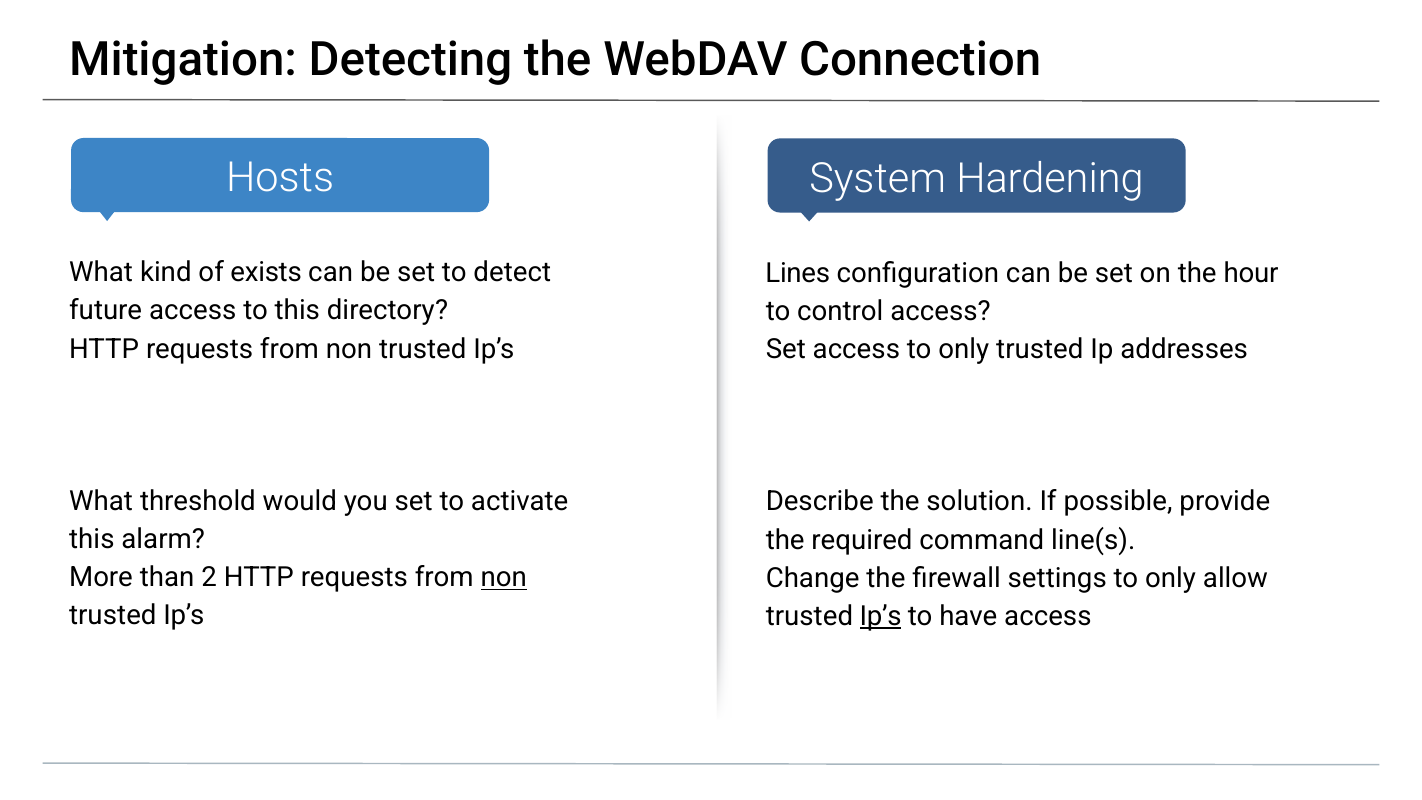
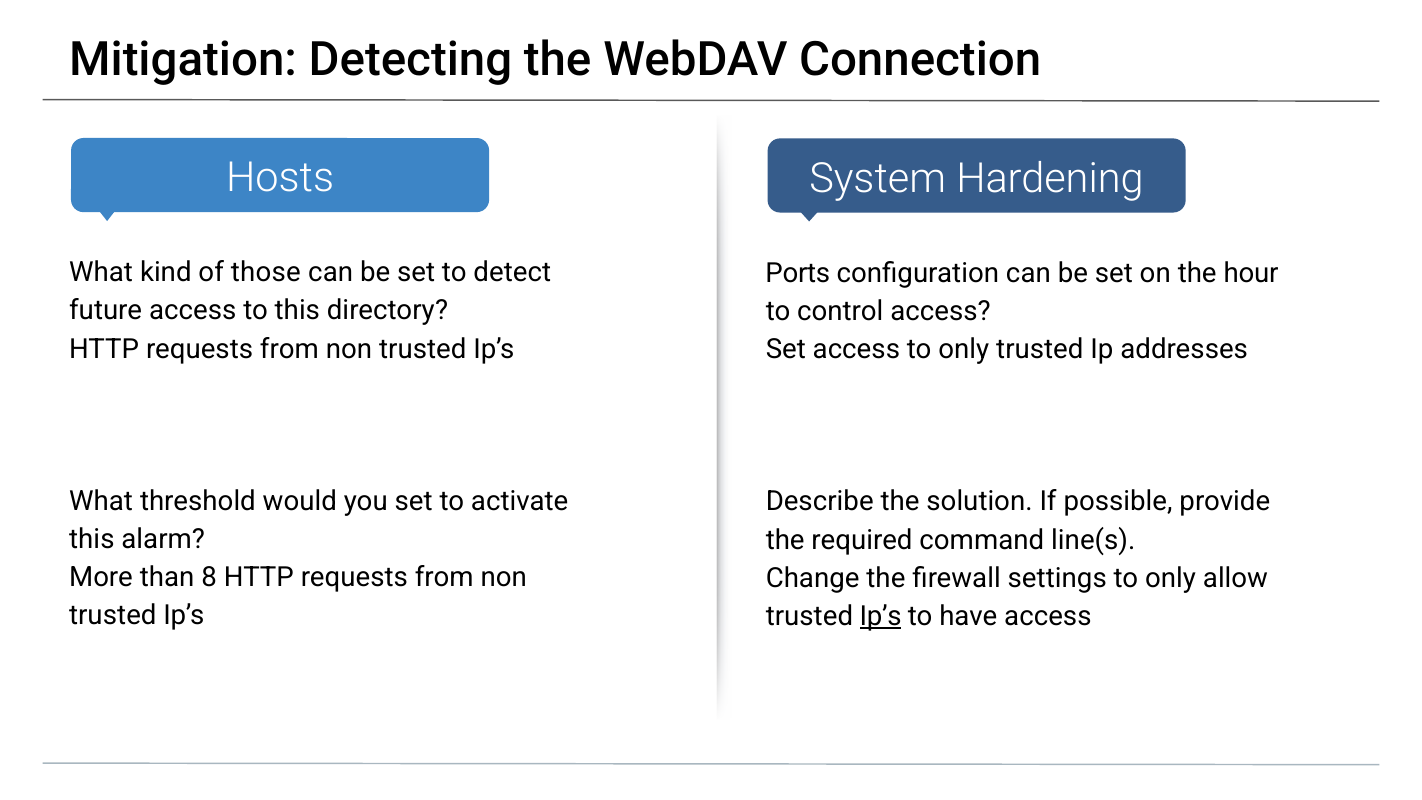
exists: exists -> those
Lines: Lines -> Ports
2: 2 -> 8
non at (504, 578) underline: present -> none
